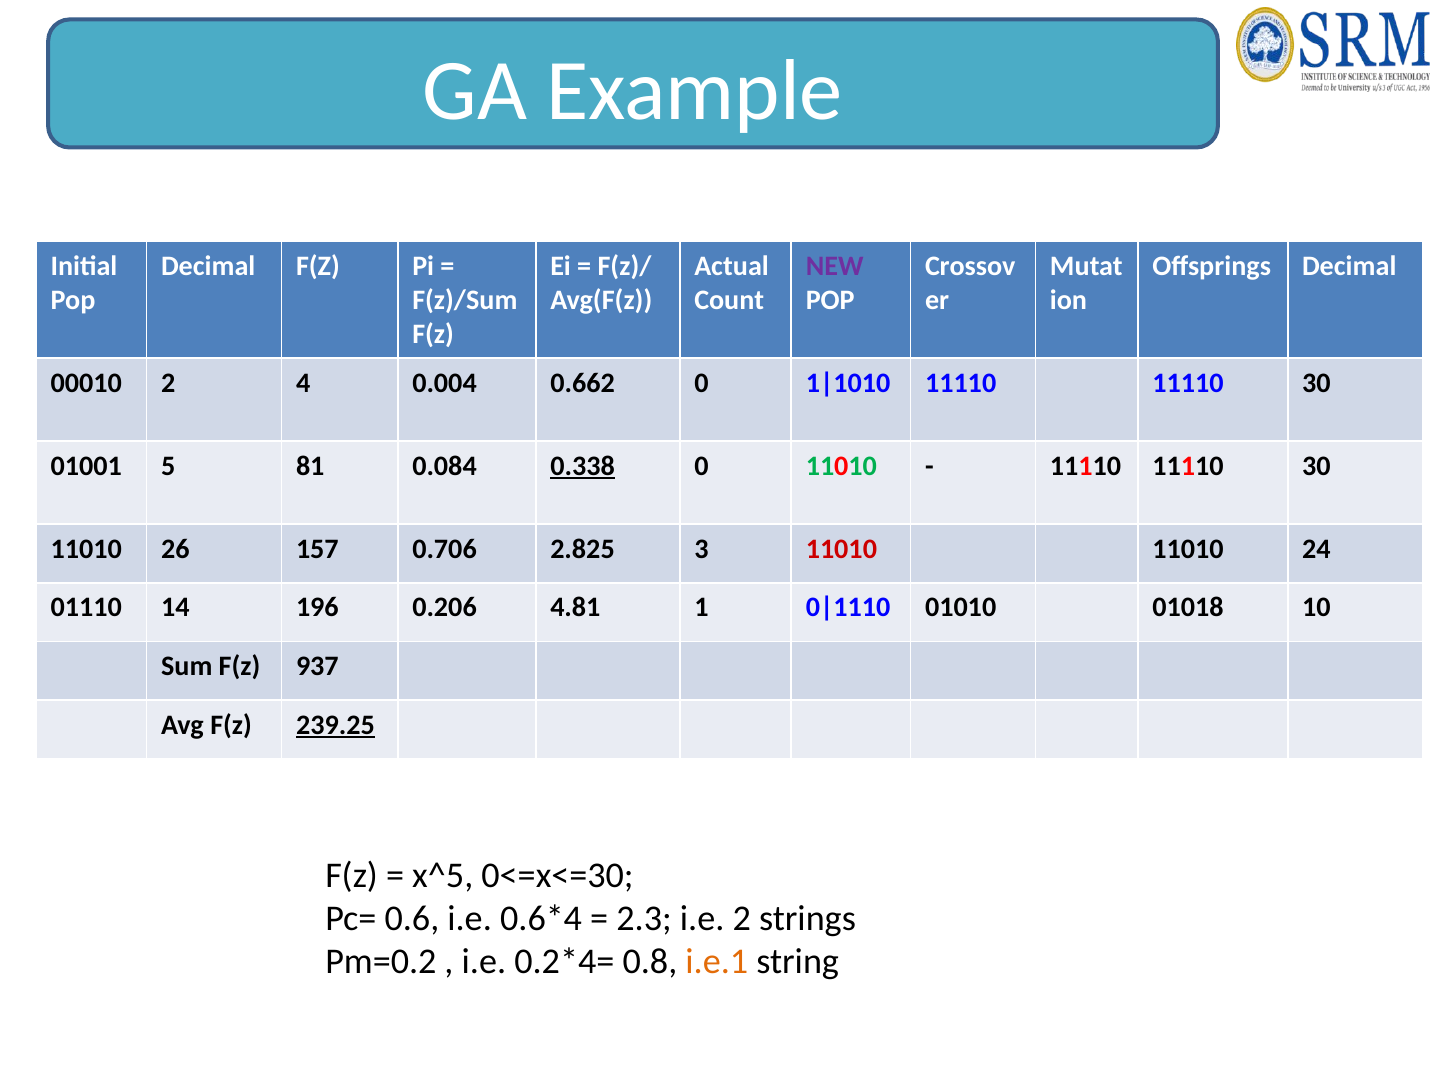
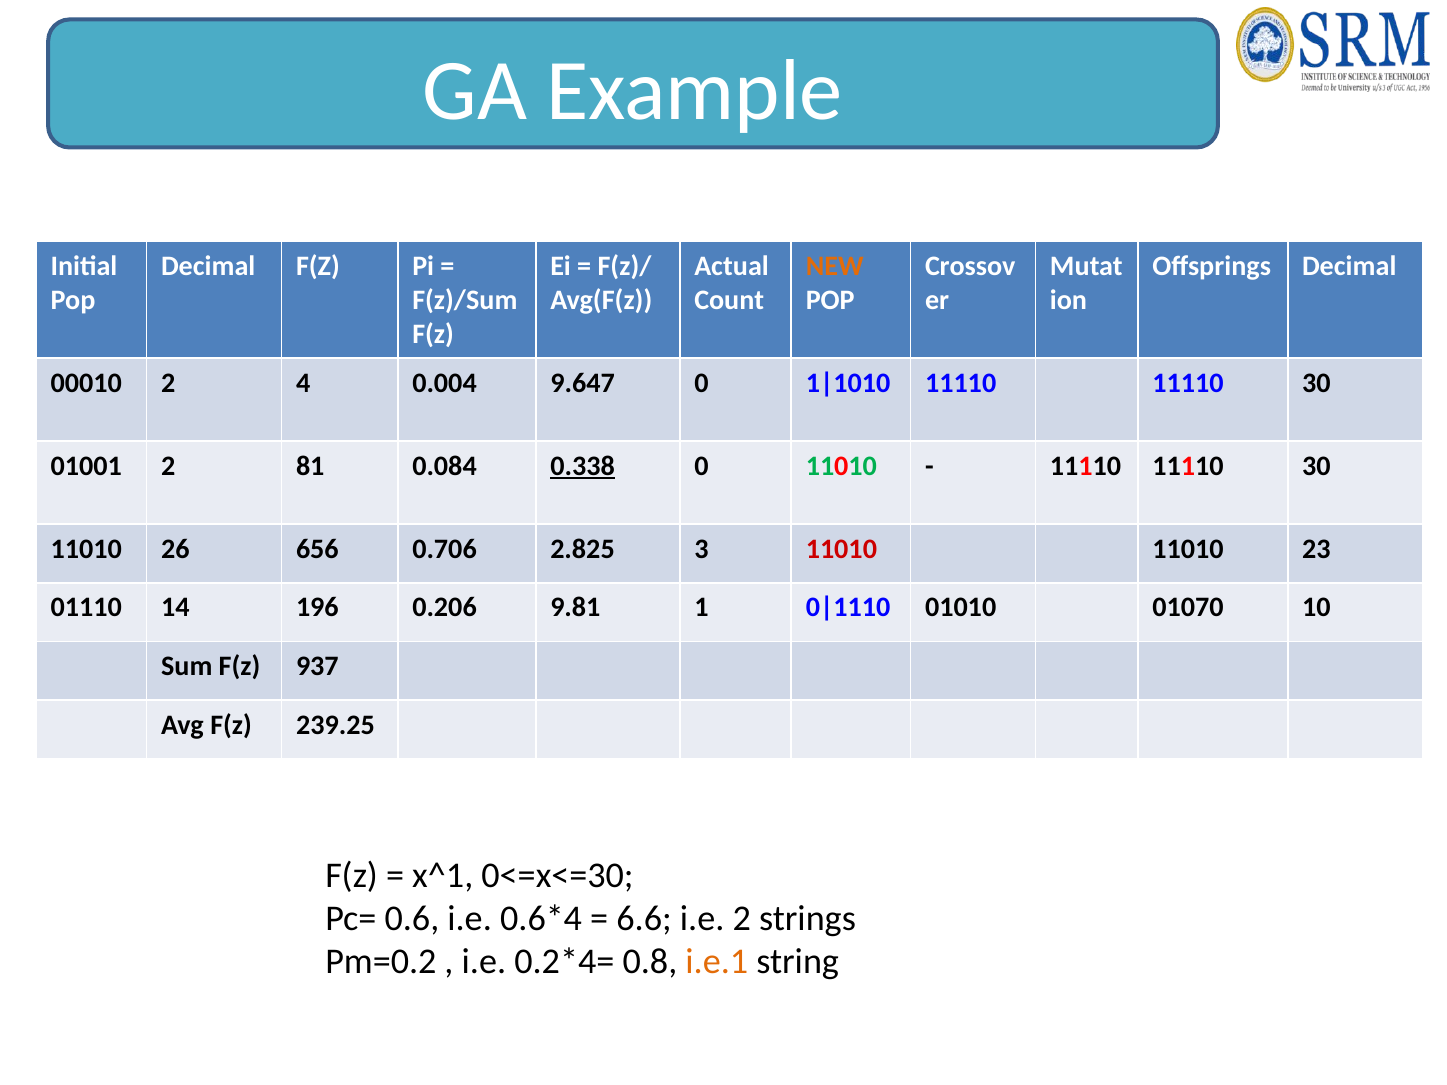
NEW colour: purple -> orange
0.662: 0.662 -> 9.647
01001 5: 5 -> 2
157: 157 -> 656
24: 24 -> 23
4.81: 4.81 -> 9.81
01018: 01018 -> 01070
239.25 underline: present -> none
x^5: x^5 -> x^1
2.3: 2.3 -> 6.6
